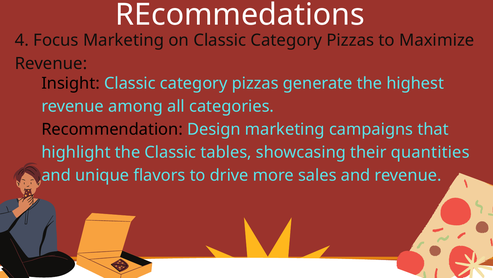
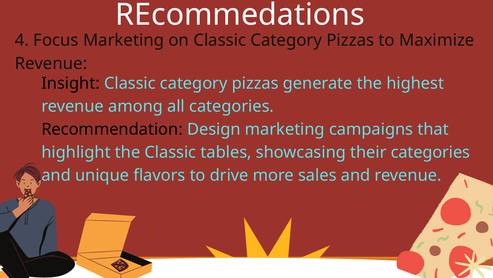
their quantities: quantities -> categories
